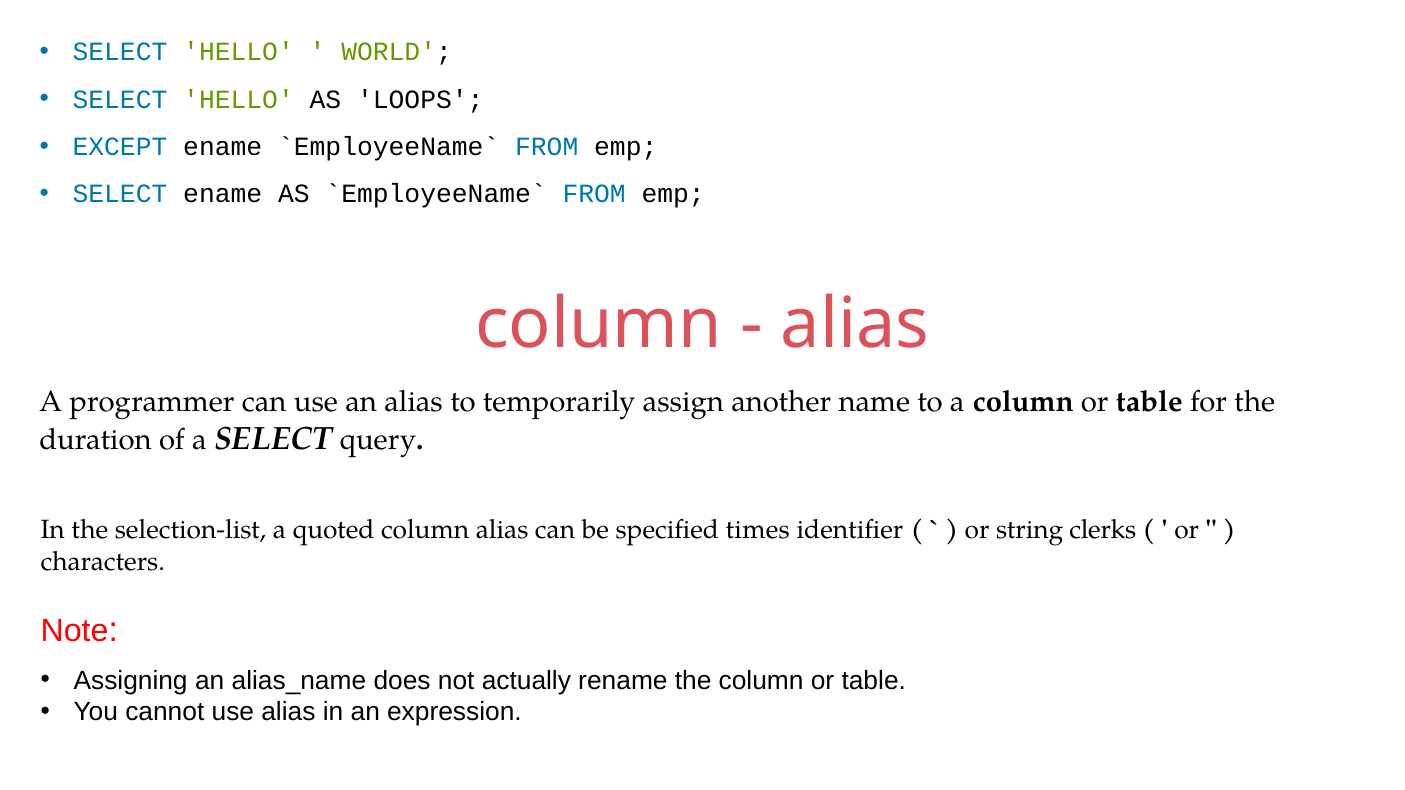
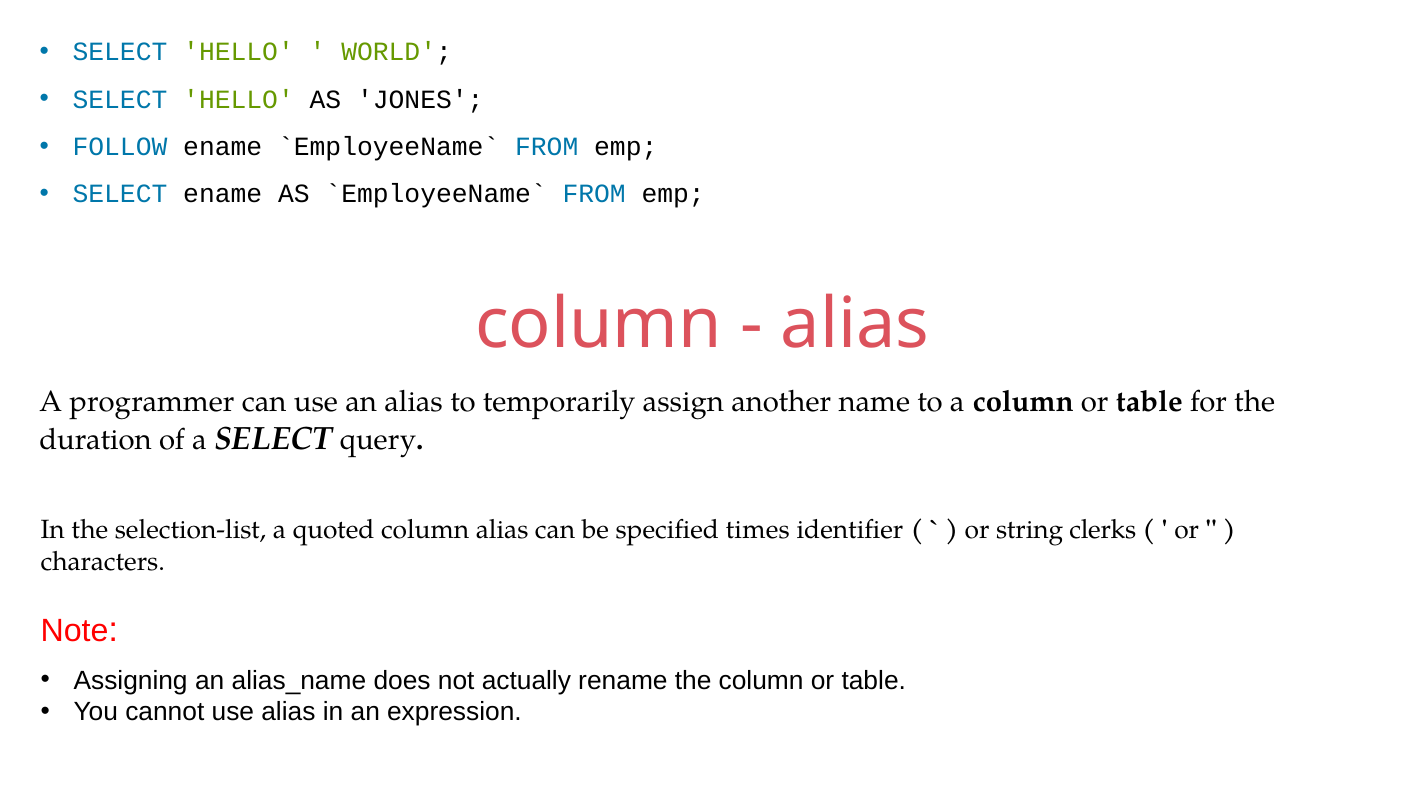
LOOPS: LOOPS -> JONES
EXCEPT: EXCEPT -> FOLLOW
